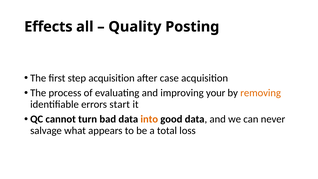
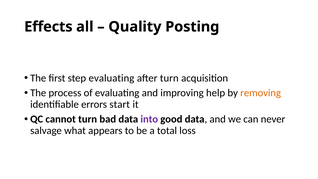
step acquisition: acquisition -> evaluating
after case: case -> turn
your: your -> help
into colour: orange -> purple
